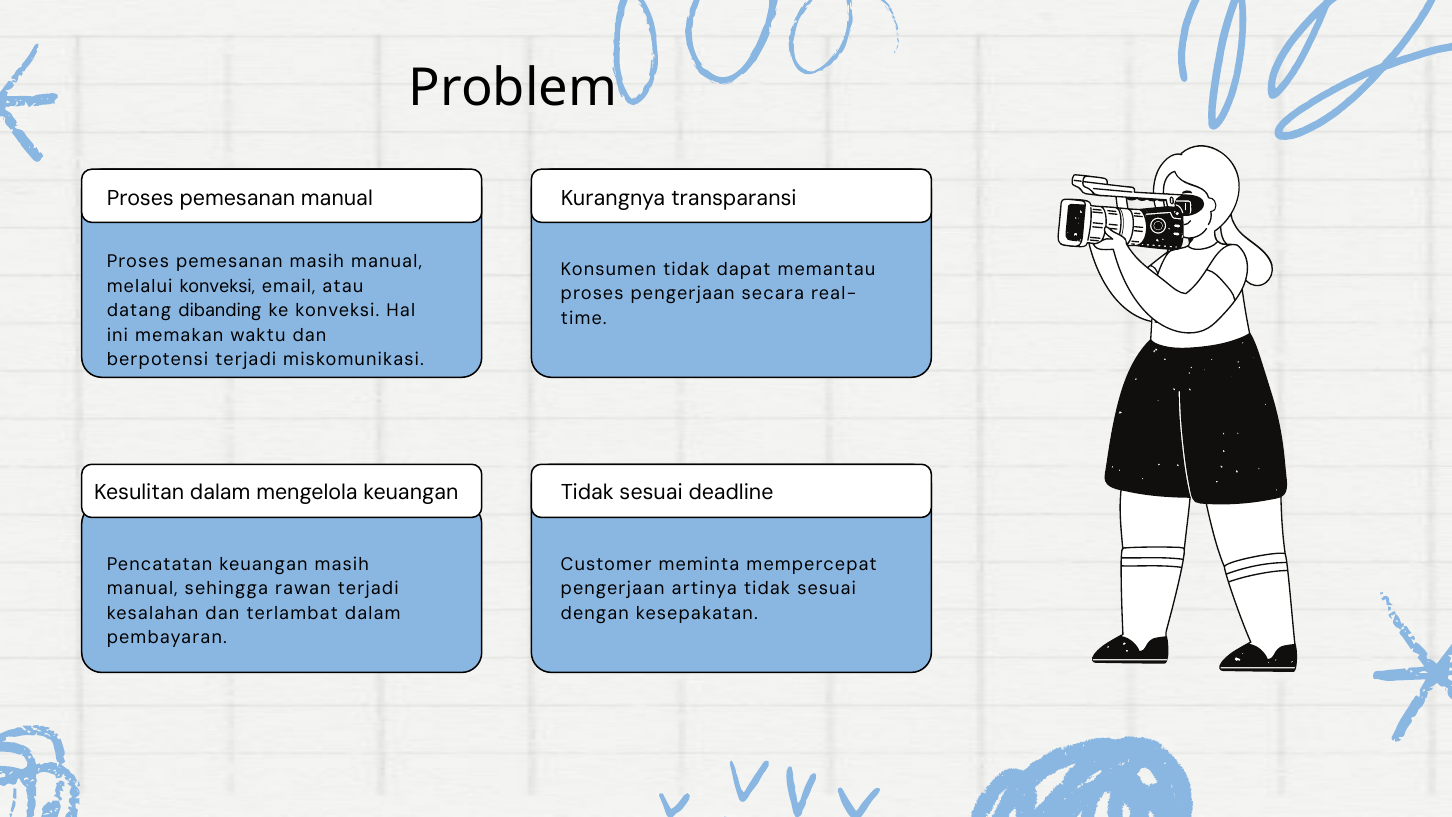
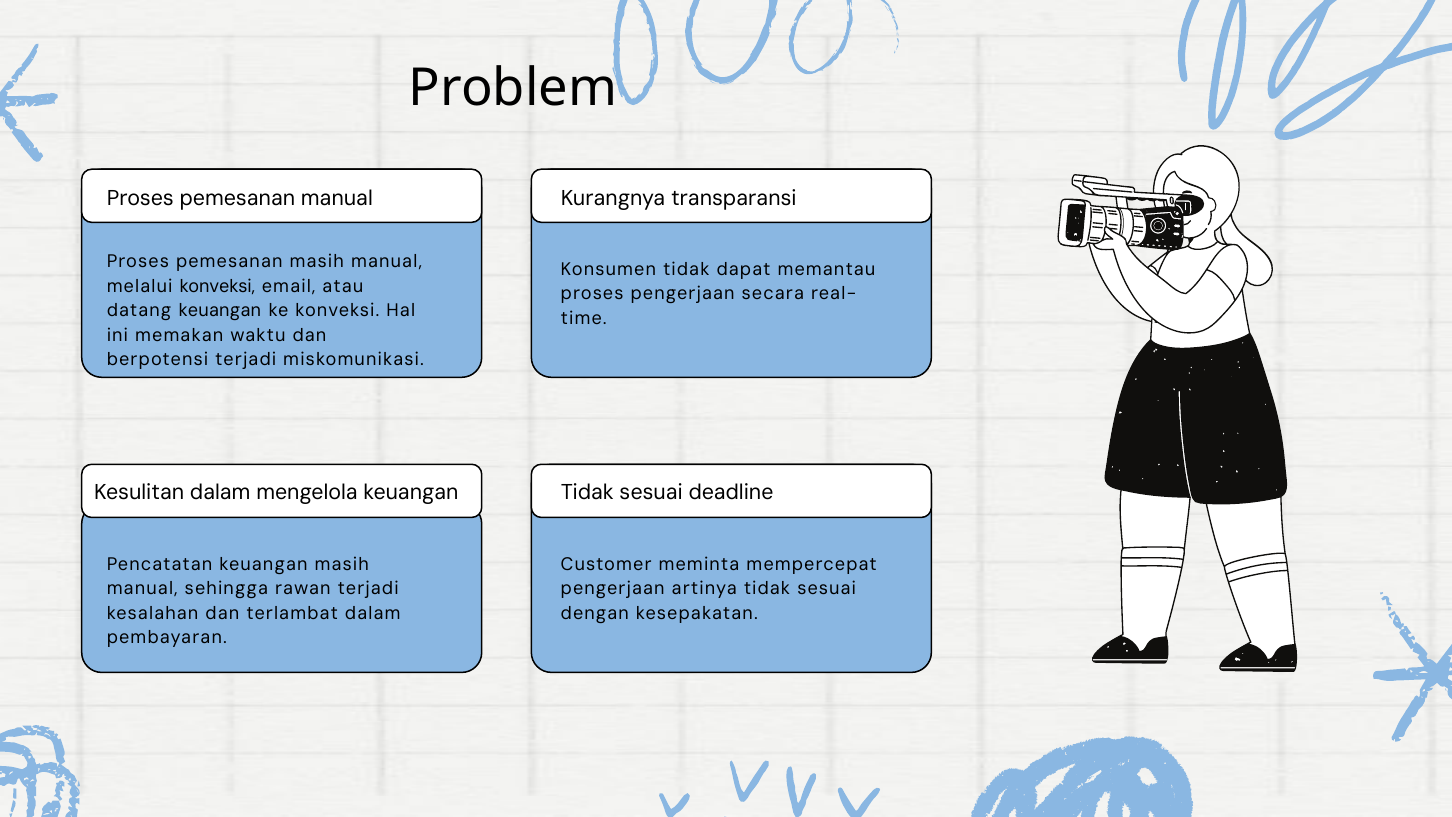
datang dibanding: dibanding -> keuangan
